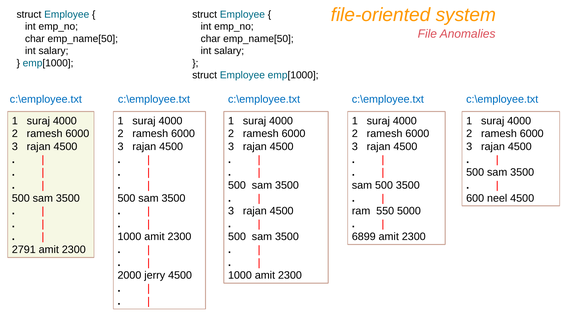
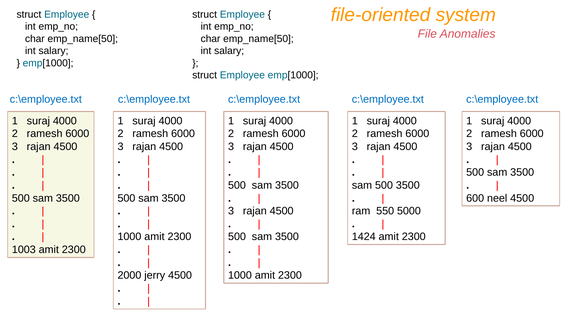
6899: 6899 -> 1424
2791: 2791 -> 1003
